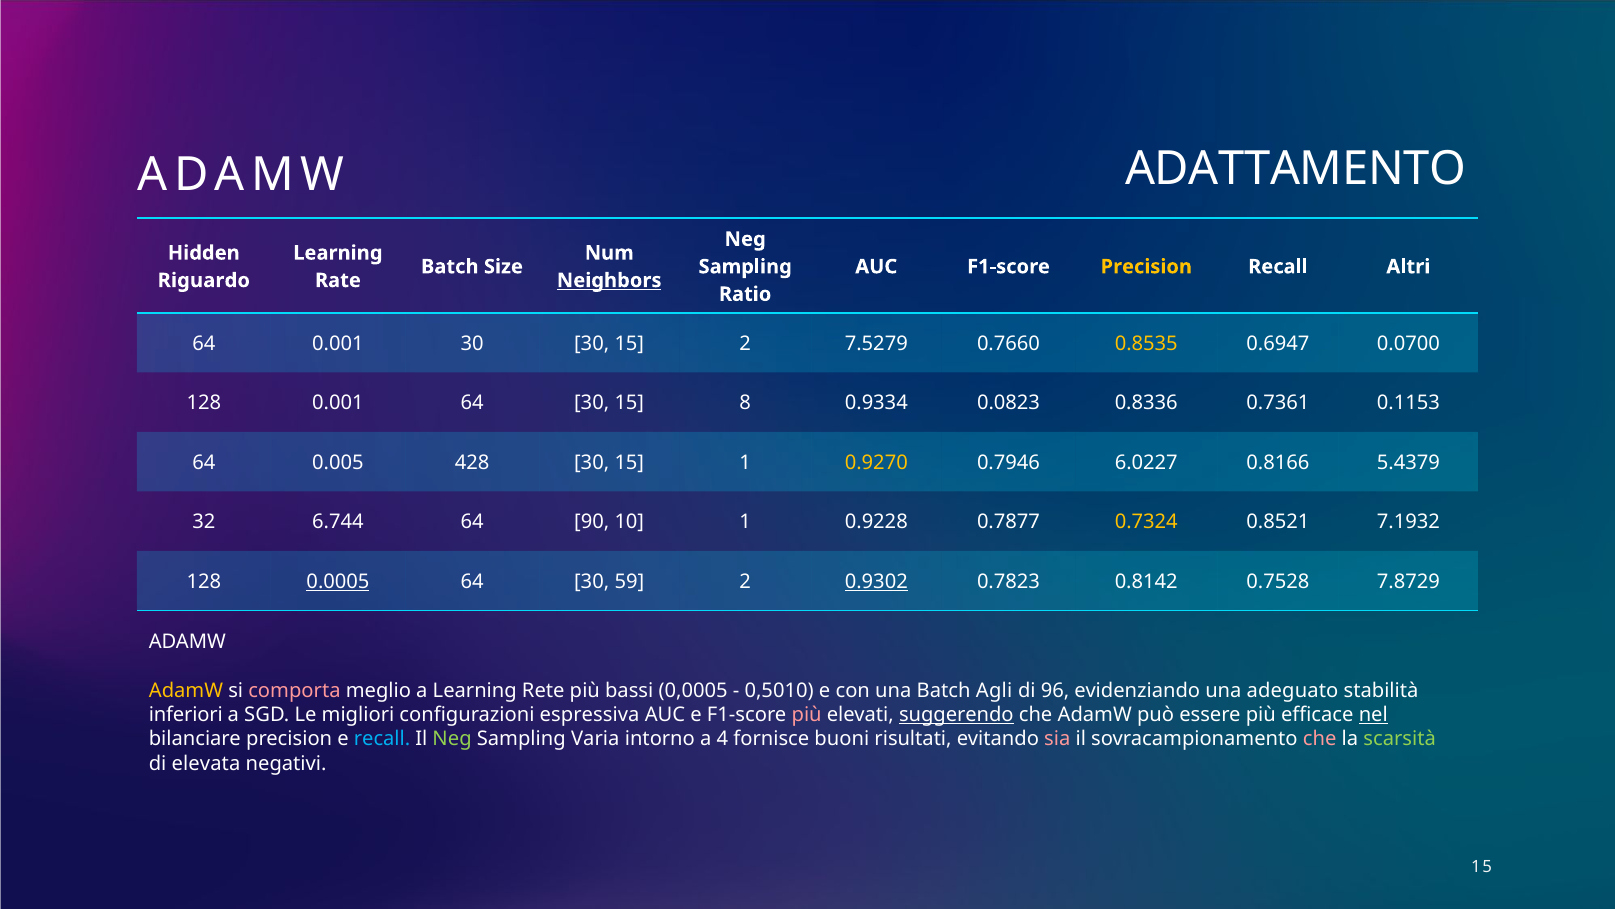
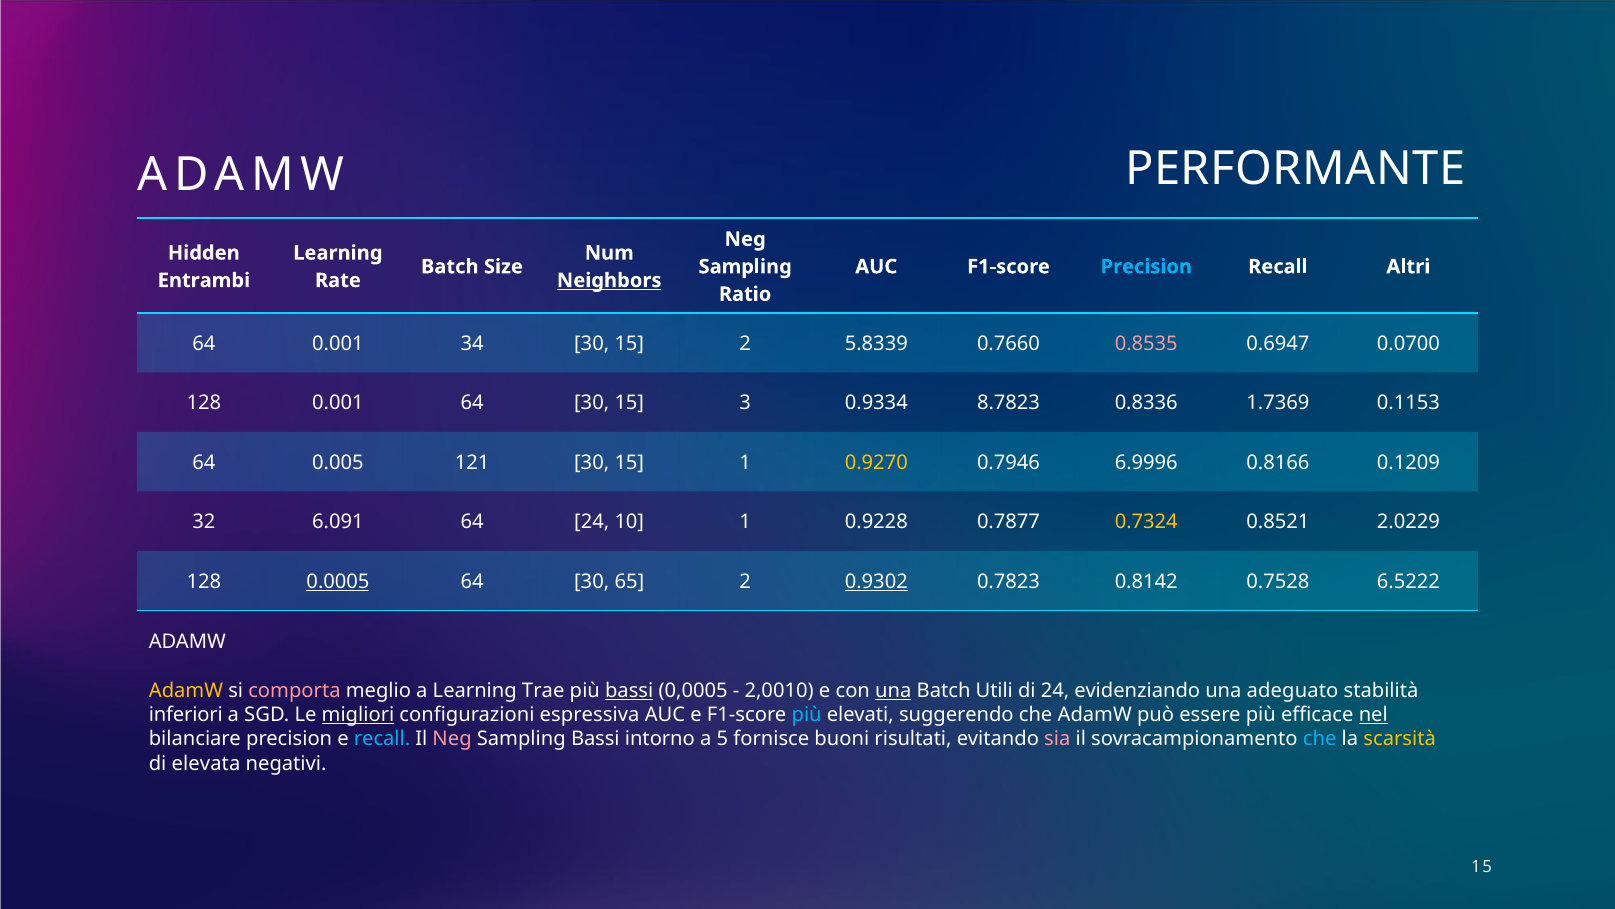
ADATTAMENTO: ADATTAMENTO -> PERFORMANTE
Precision at (1146, 267) colour: yellow -> light blue
Riguardo: Riguardo -> Entrambi
0.001 30: 30 -> 34
7.5279: 7.5279 -> 5.8339
0.8535 colour: yellow -> pink
8: 8 -> 3
0.0823: 0.0823 -> 8.7823
0.7361: 0.7361 -> 1.7369
428: 428 -> 121
6.0227: 6.0227 -> 6.9996
5.4379: 5.4379 -> 0.1209
6.744: 6.744 -> 6.091
64 90: 90 -> 24
7.1932: 7.1932 -> 2.0229
59: 59 -> 65
7.8729: 7.8729 -> 6.5222
Rete: Rete -> Trae
bassi at (629, 690) underline: none -> present
0,5010: 0,5010 -> 2,0010
una at (893, 690) underline: none -> present
Agli: Agli -> Utili
di 96: 96 -> 24
migliori underline: none -> present
più at (807, 715) colour: pink -> light blue
suggerendo underline: present -> none
Neg at (452, 739) colour: light green -> pink
Sampling Varia: Varia -> Bassi
4: 4 -> 5
che at (1320, 739) colour: pink -> light blue
scarsità colour: light green -> yellow
